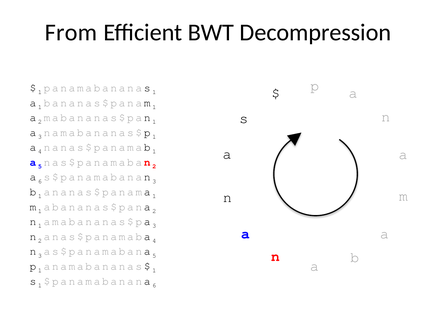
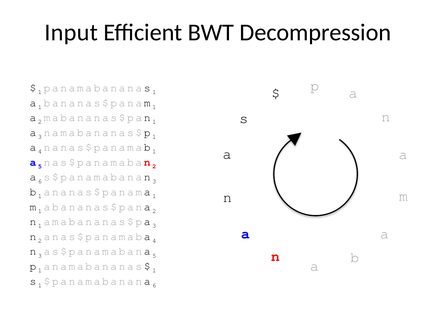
From: From -> Input
